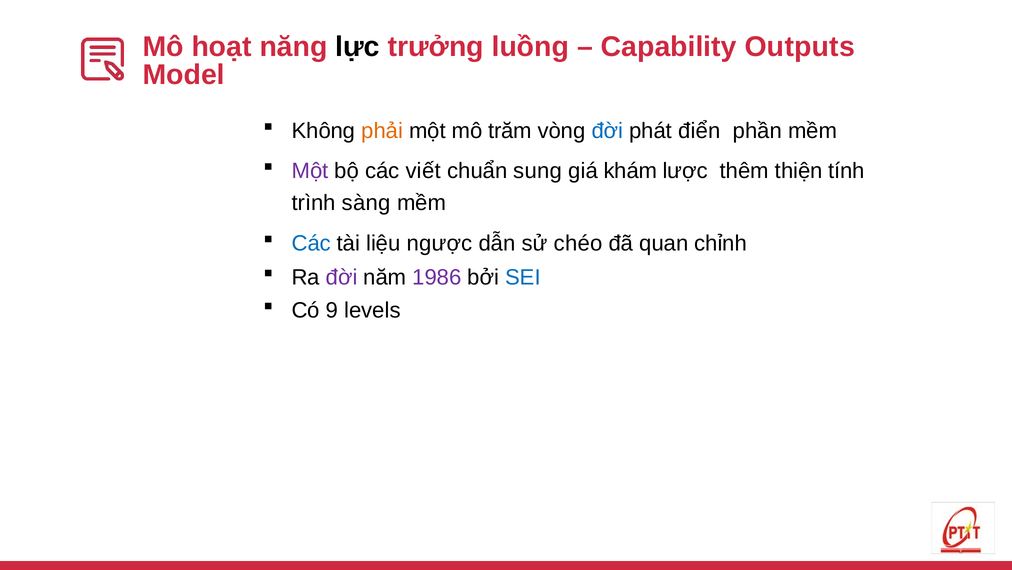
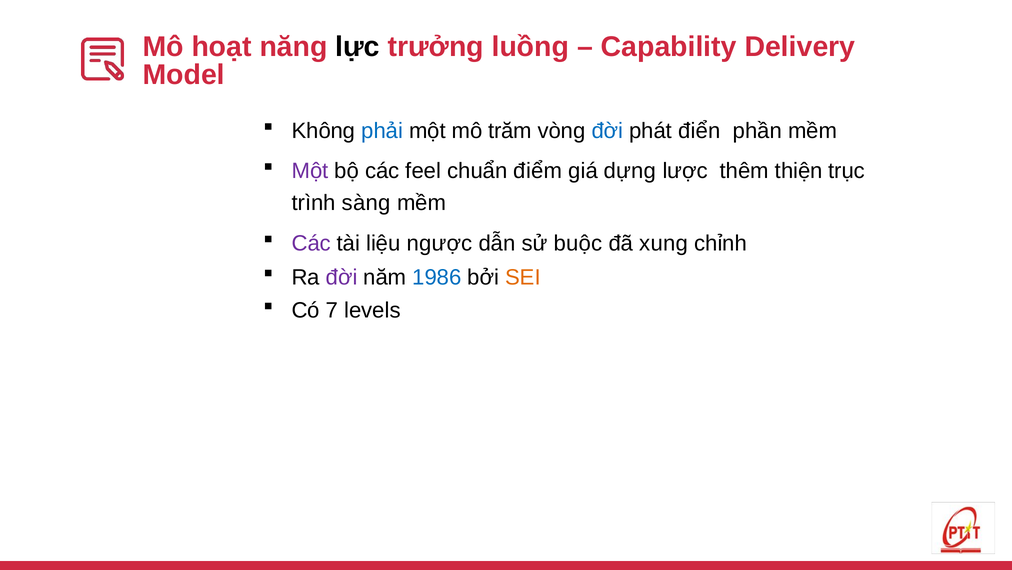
Outputs: Outputs -> Delivery
phải colour: orange -> blue
viết: viết -> feel
sung: sung -> điểm
khám: khám -> dựng
tính: tính -> trục
Các at (311, 243) colour: blue -> purple
chéo: chéo -> buộc
quan: quan -> xung
1986 colour: purple -> blue
SEI colour: blue -> orange
9: 9 -> 7
